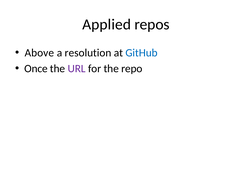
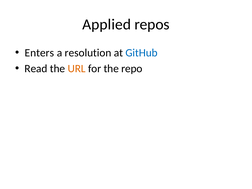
Above: Above -> Enters
Once: Once -> Read
URL colour: purple -> orange
